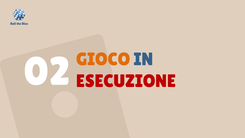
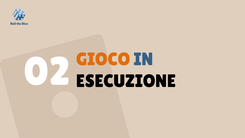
ESECUZIONE colour: red -> black
